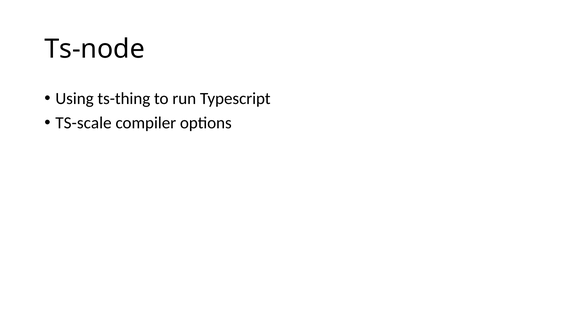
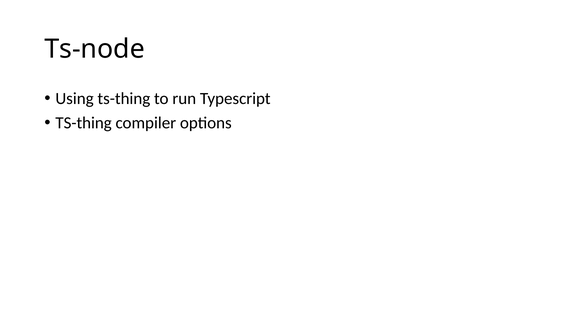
TS-scale at (83, 123): TS-scale -> TS-thing
